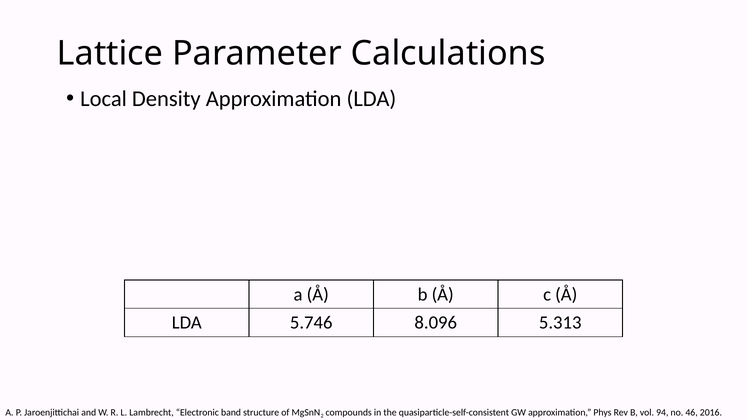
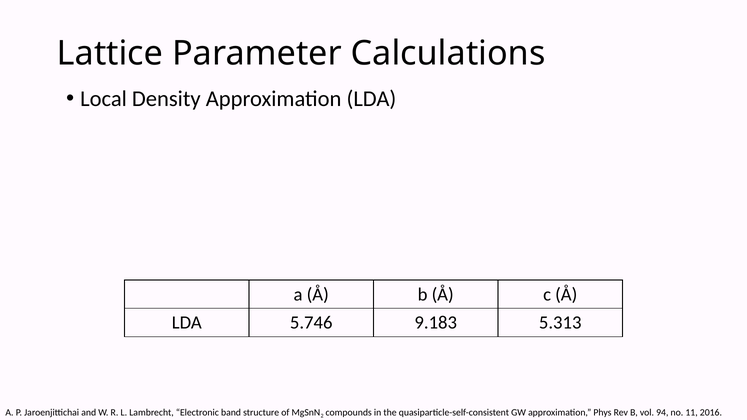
8.096: 8.096 -> 9.183
46: 46 -> 11
